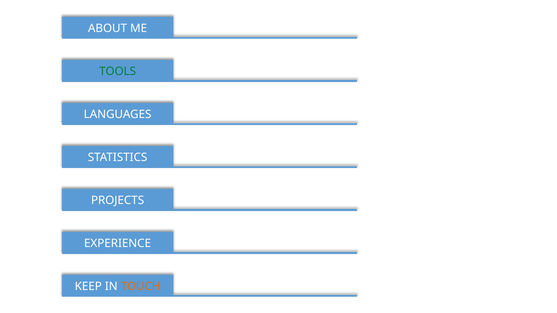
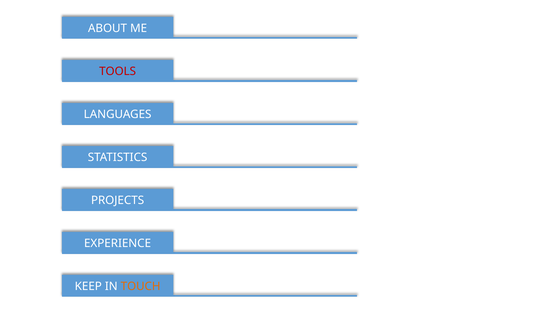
TOOLS colour: green -> red
